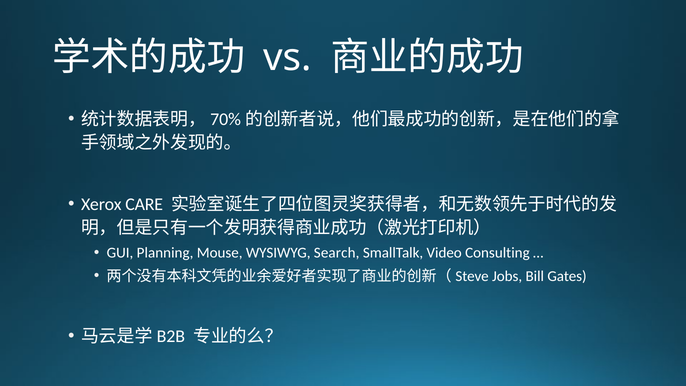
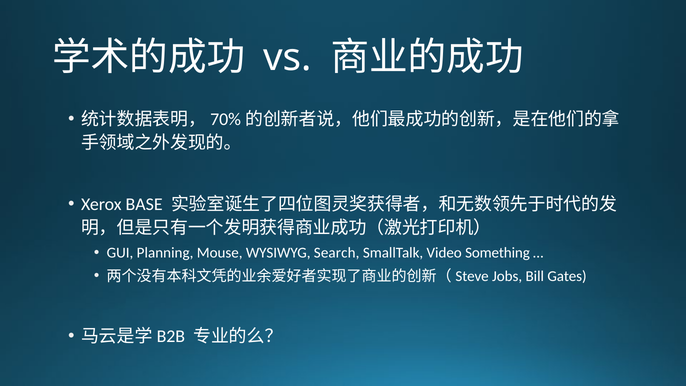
CARE: CARE -> BASE
Consulting: Consulting -> Something
